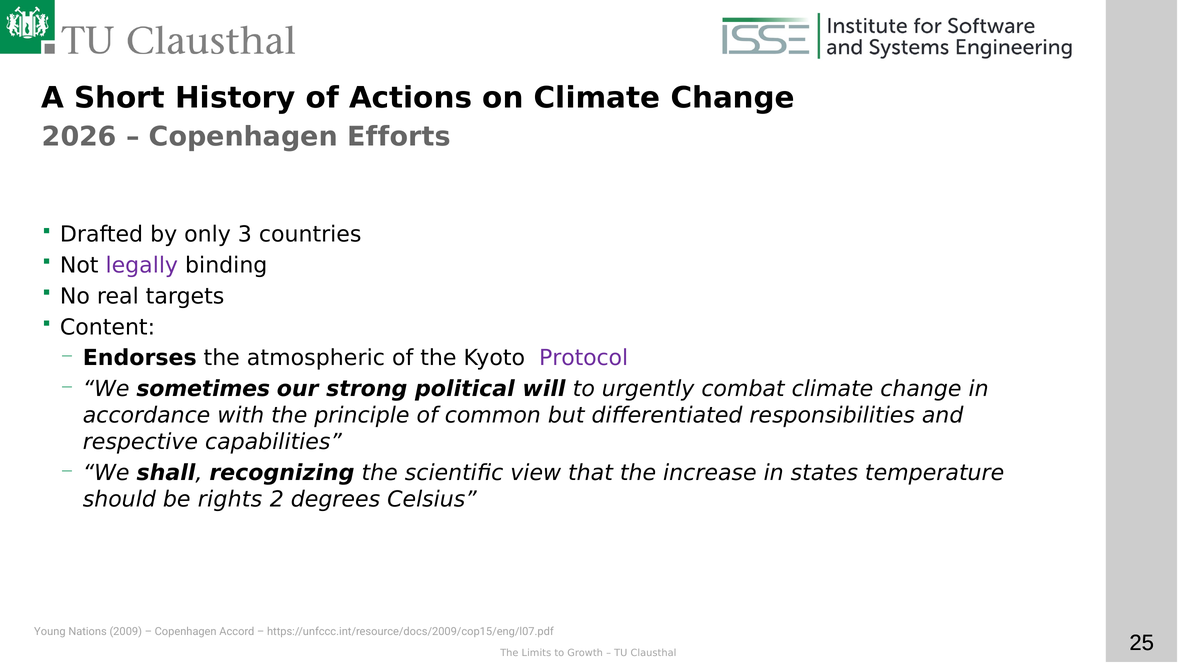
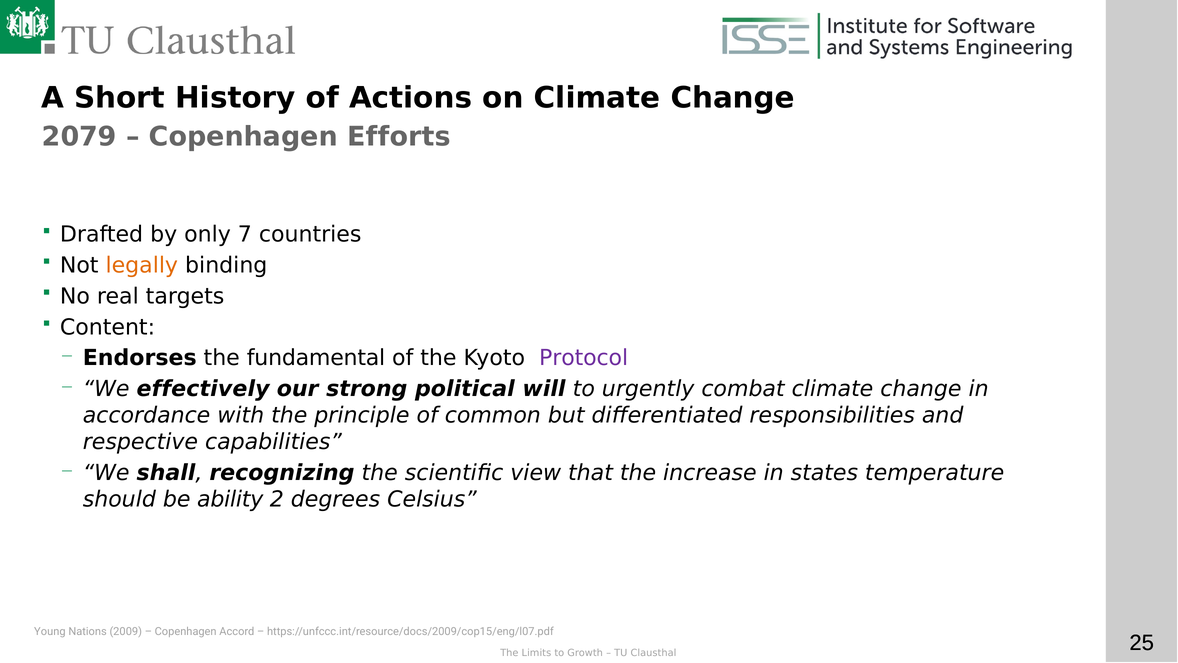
2026: 2026 -> 2079
3: 3 -> 7
legally colour: purple -> orange
atmospheric: atmospheric -> fundamental
sometimes: sometimes -> effectively
rights: rights -> ability
